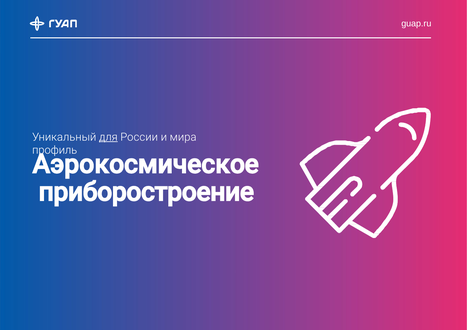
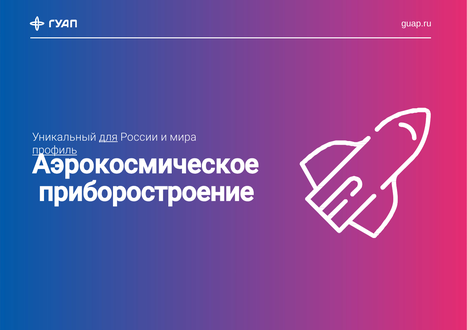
профиль underline: none -> present
